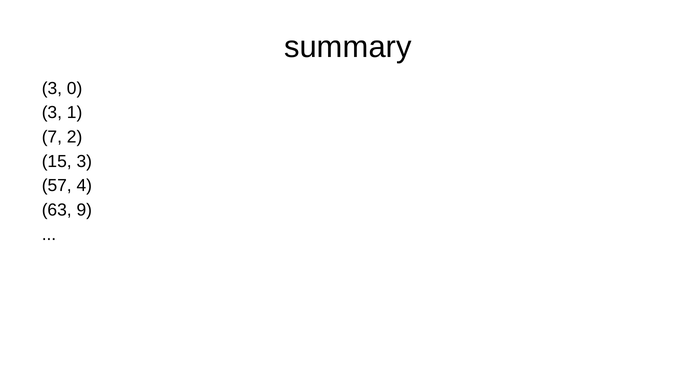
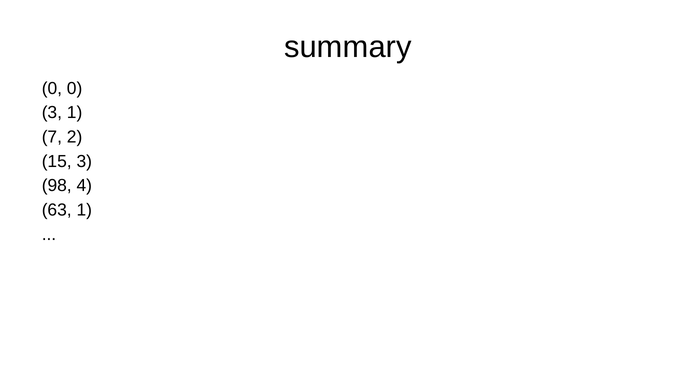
3 at (52, 88): 3 -> 0
57: 57 -> 98
63 9: 9 -> 1
